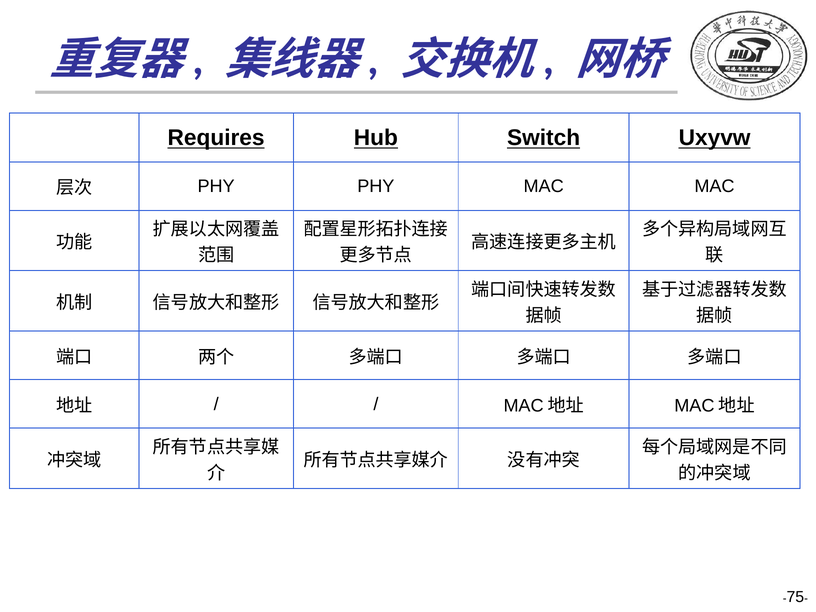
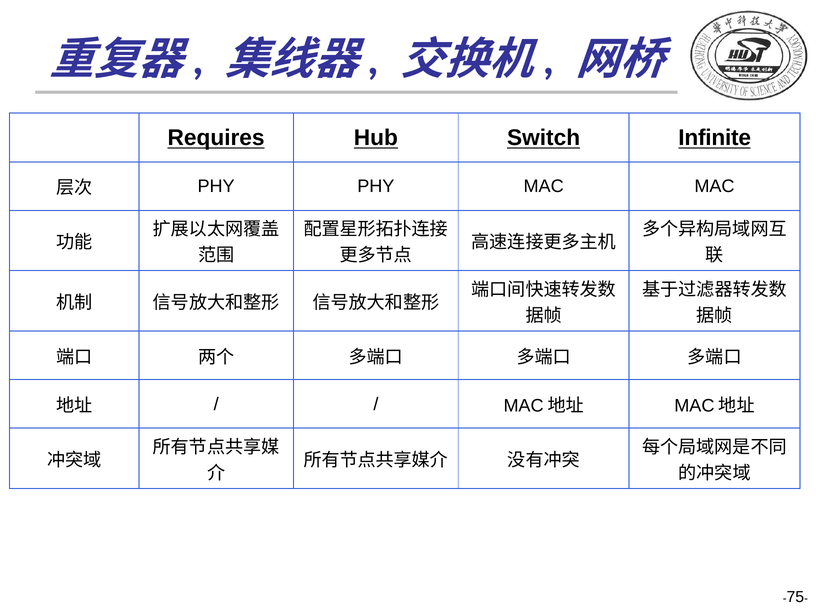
Uxyvw: Uxyvw -> Infinite
